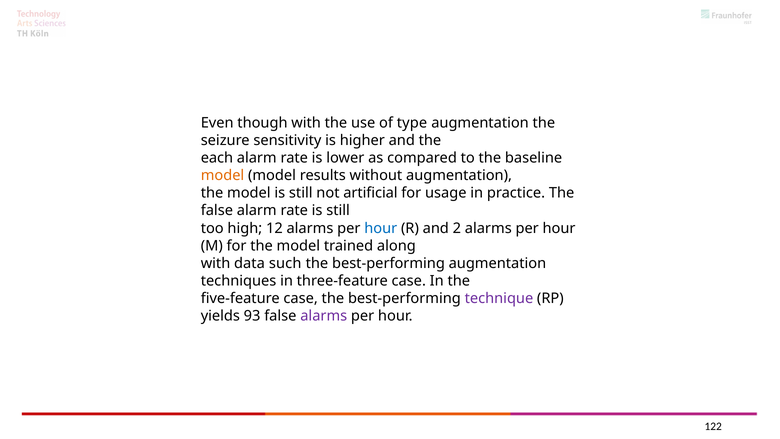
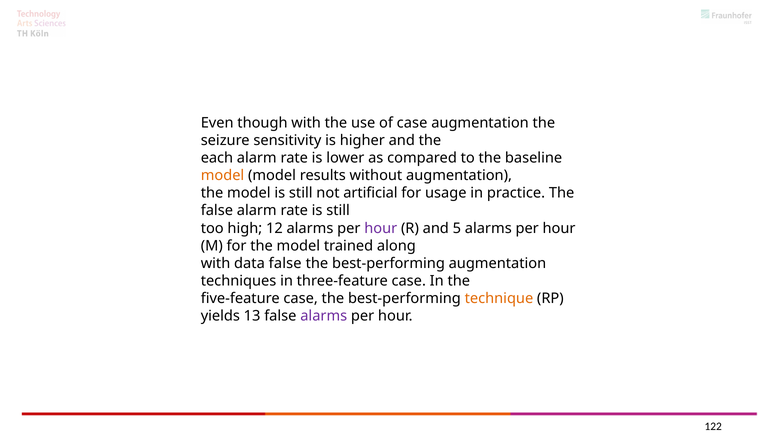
of type: type -> case
hour at (381, 228) colour: blue -> purple
2: 2 -> 5
data such: such -> false
technique colour: purple -> orange
93: 93 -> 13
